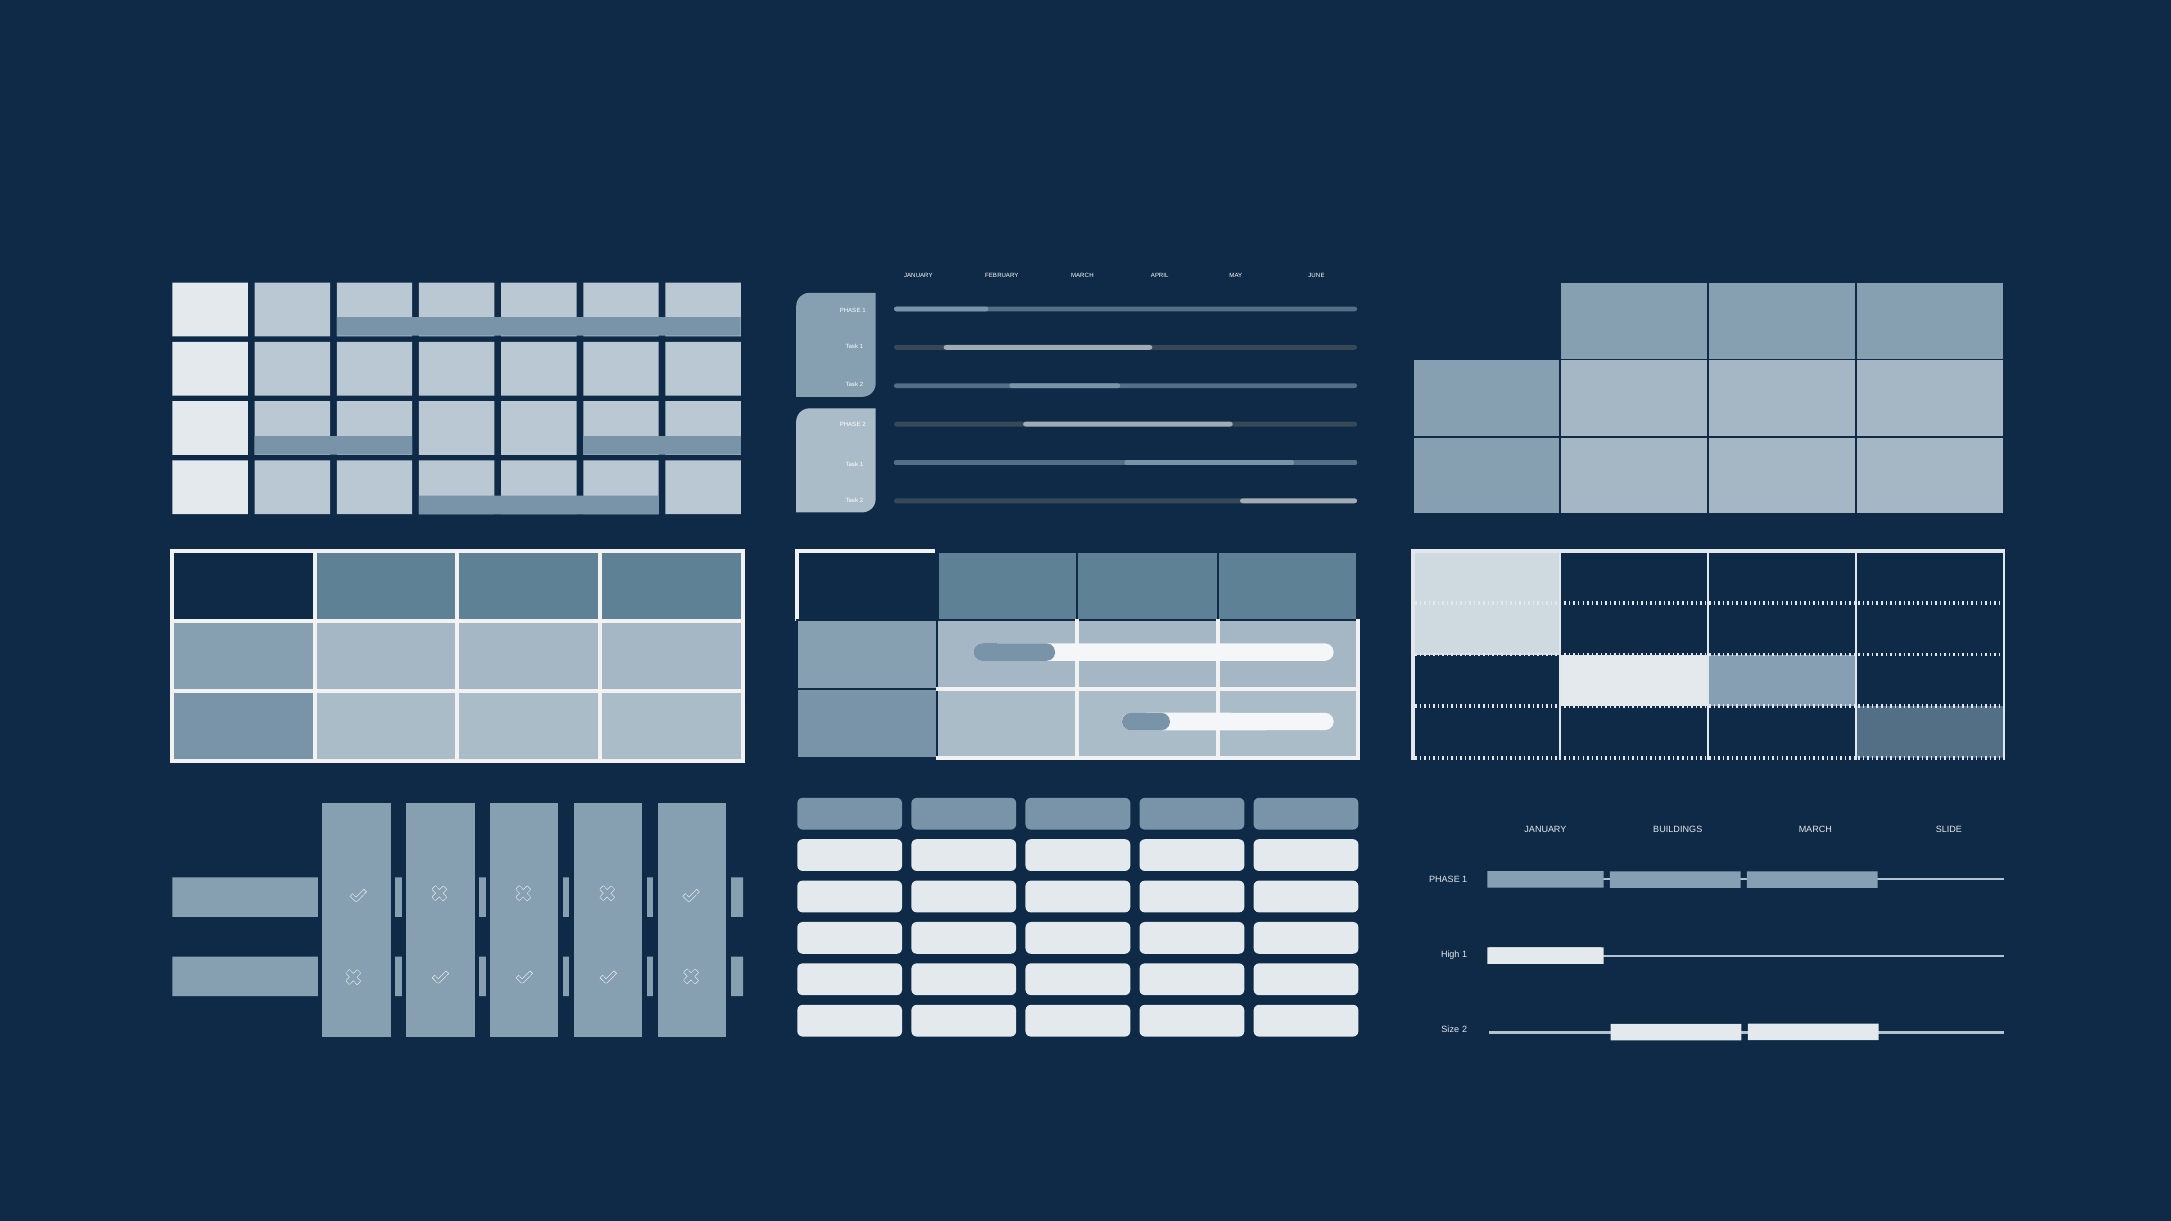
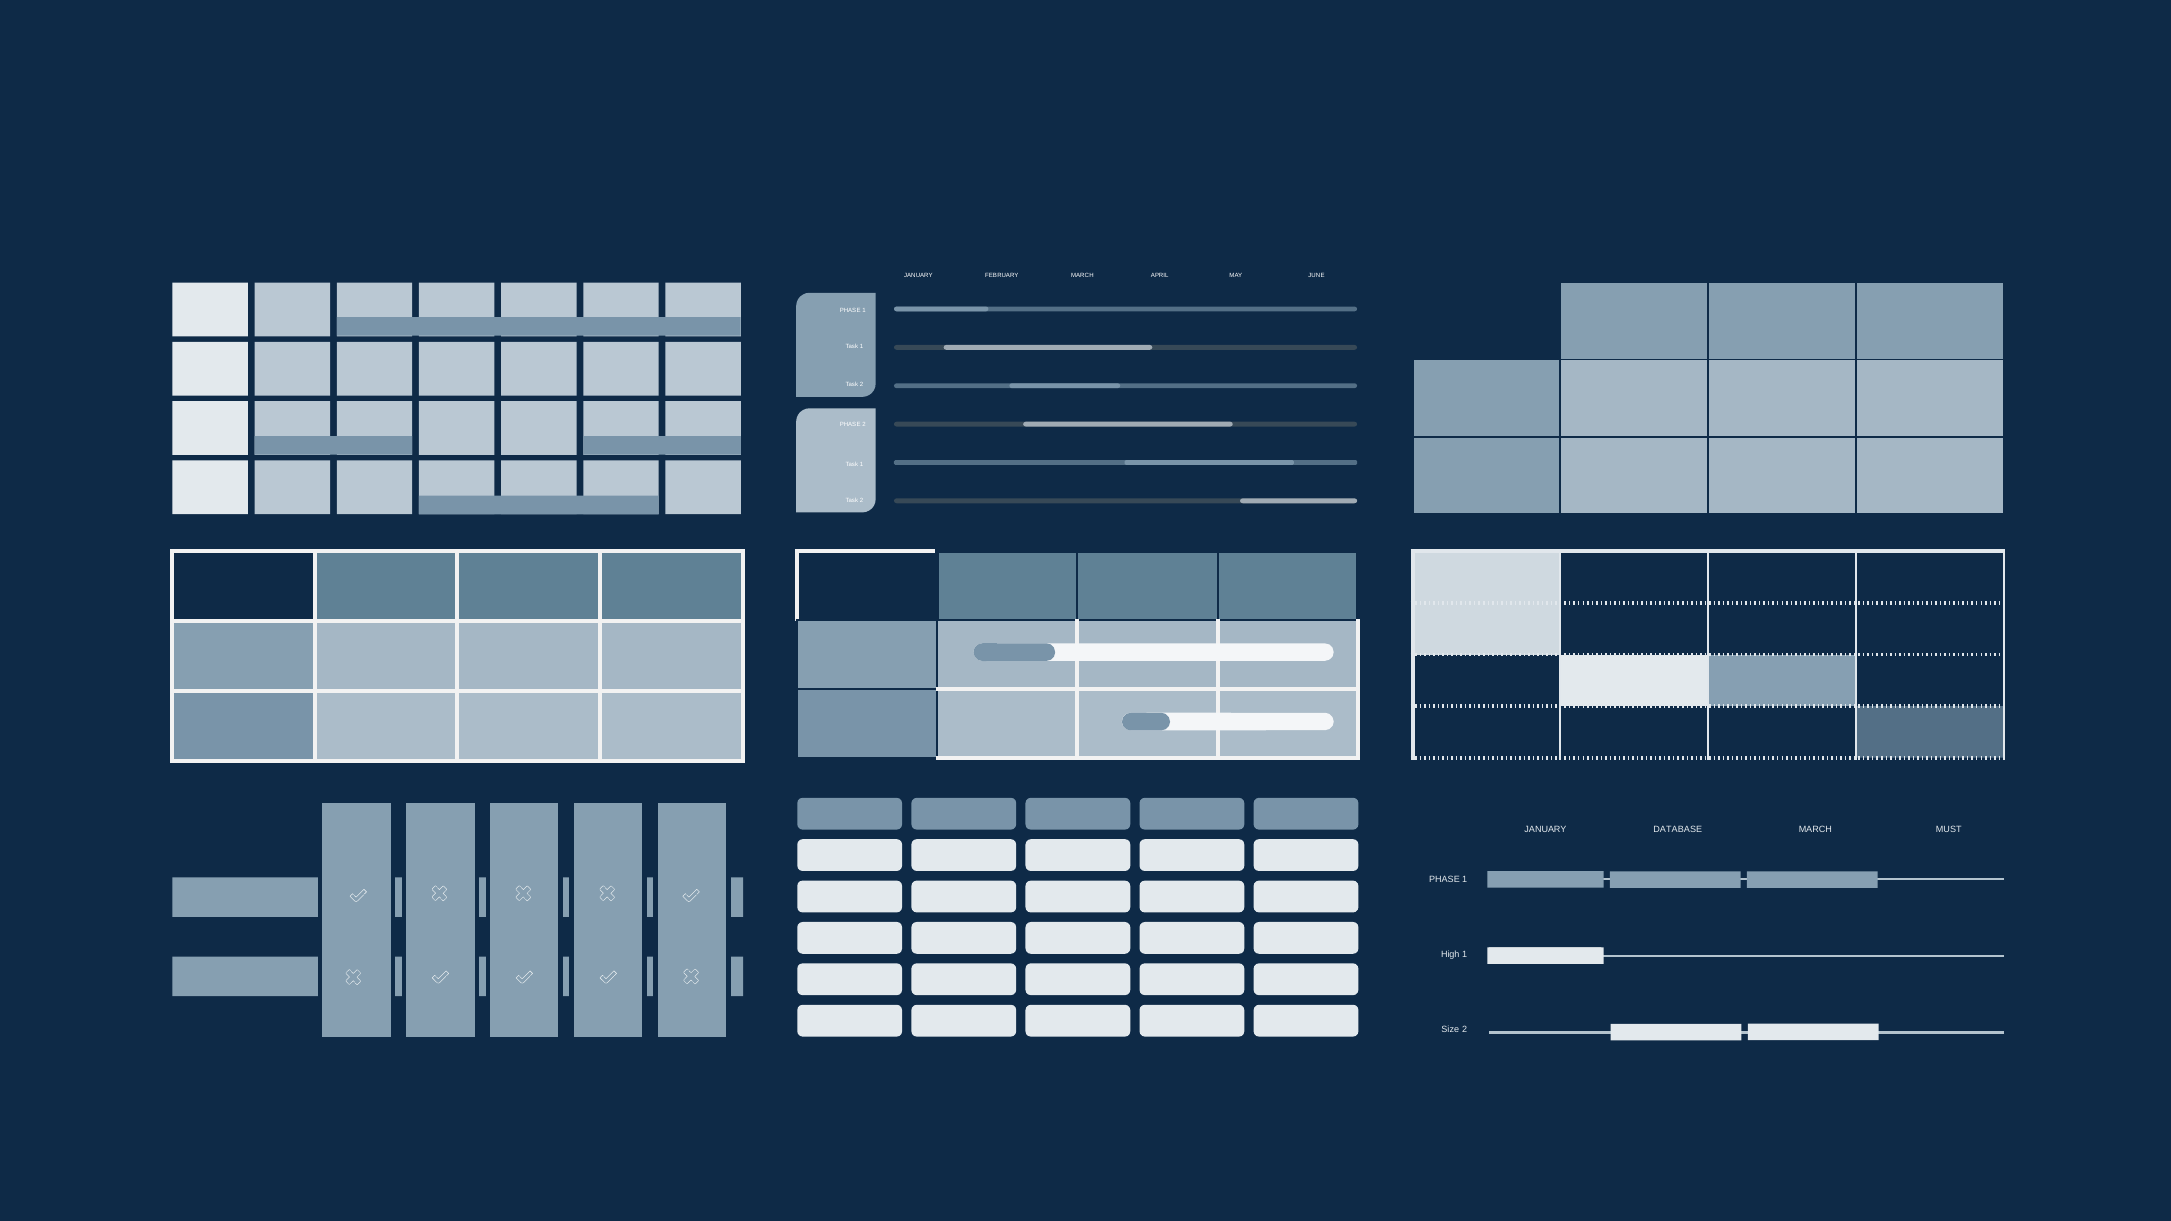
BUILDINGS: BUILDINGS -> DATABASE
SLIDE: SLIDE -> MUST
